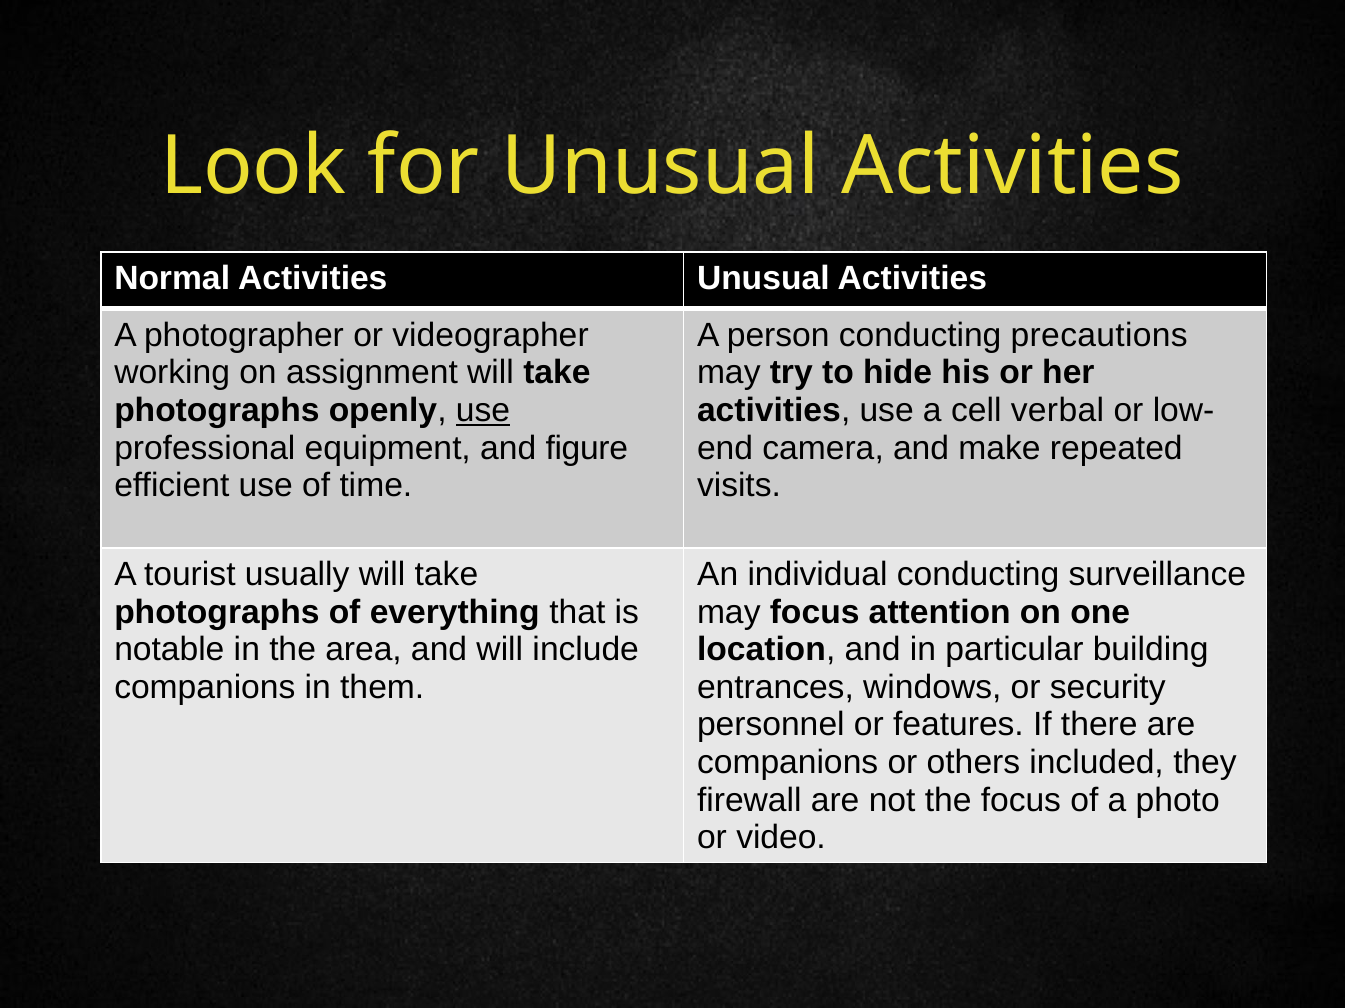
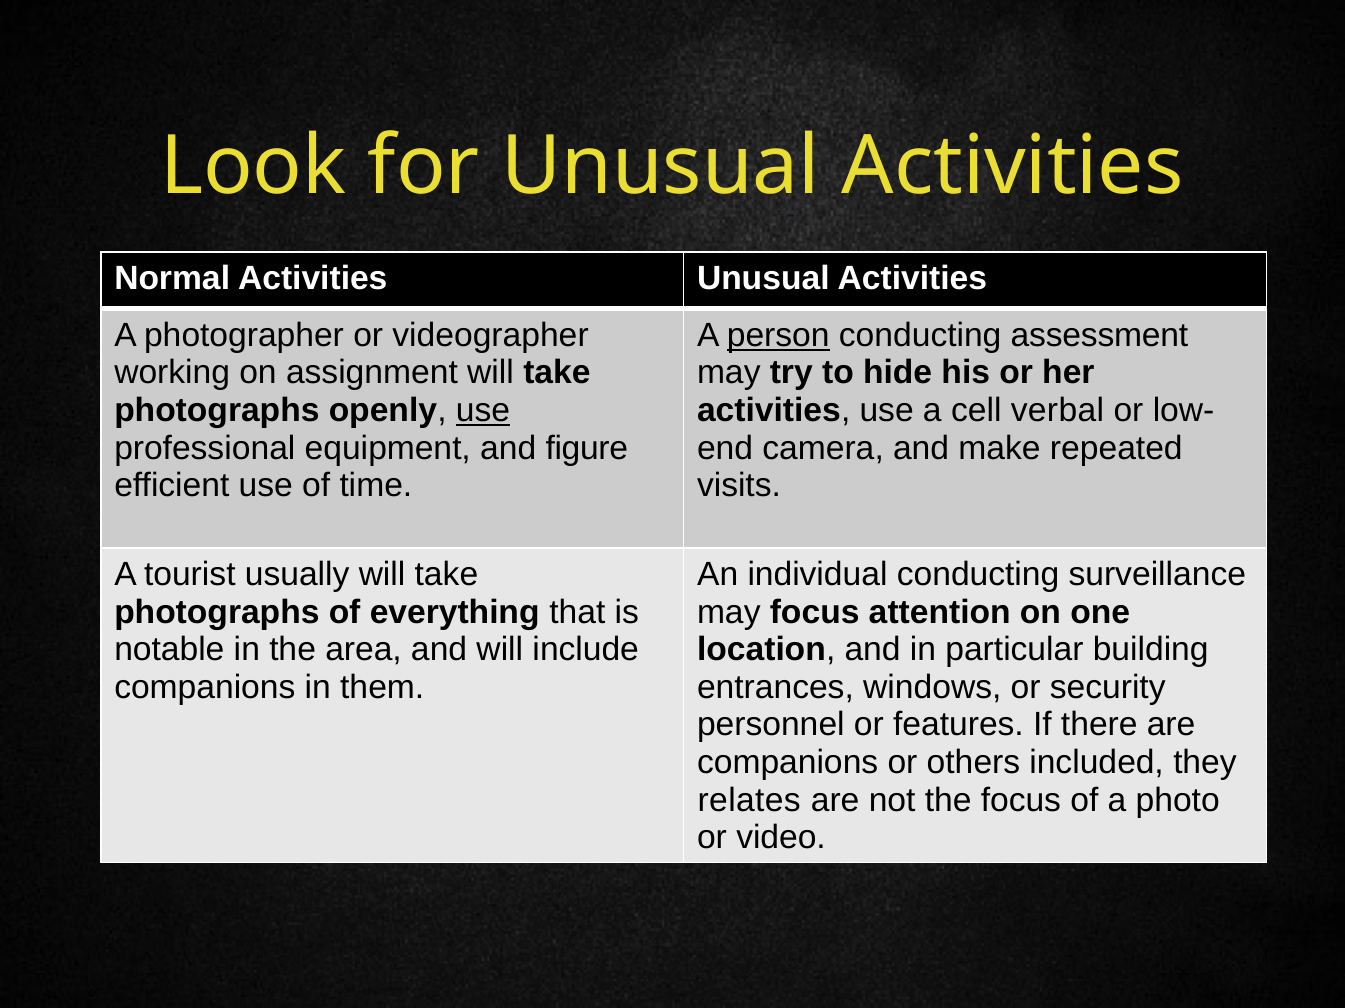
person underline: none -> present
precautions: precautions -> assessment
firewall: firewall -> relates
